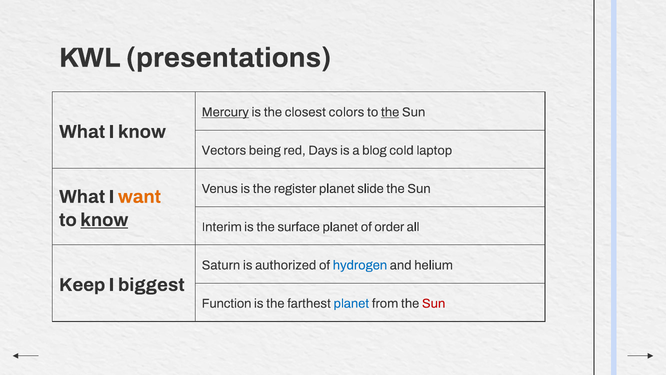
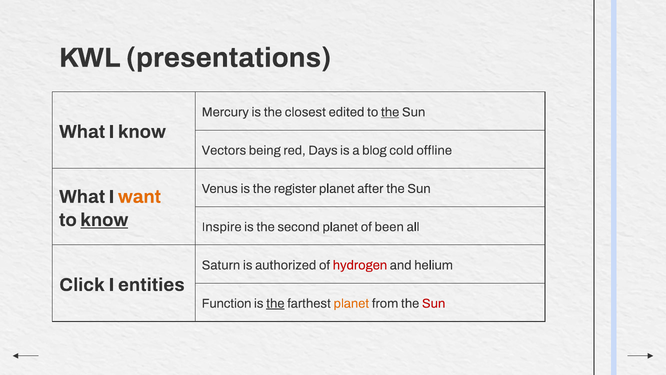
Mercury underline: present -> none
colors: colors -> edited
laptop: laptop -> offline
slide: slide -> after
Interim: Interim -> Inspire
surface: surface -> second
order: order -> been
hydrogen colour: blue -> red
Keep: Keep -> Click
biggest: biggest -> entities
the at (275, 303) underline: none -> present
planet at (351, 303) colour: blue -> orange
